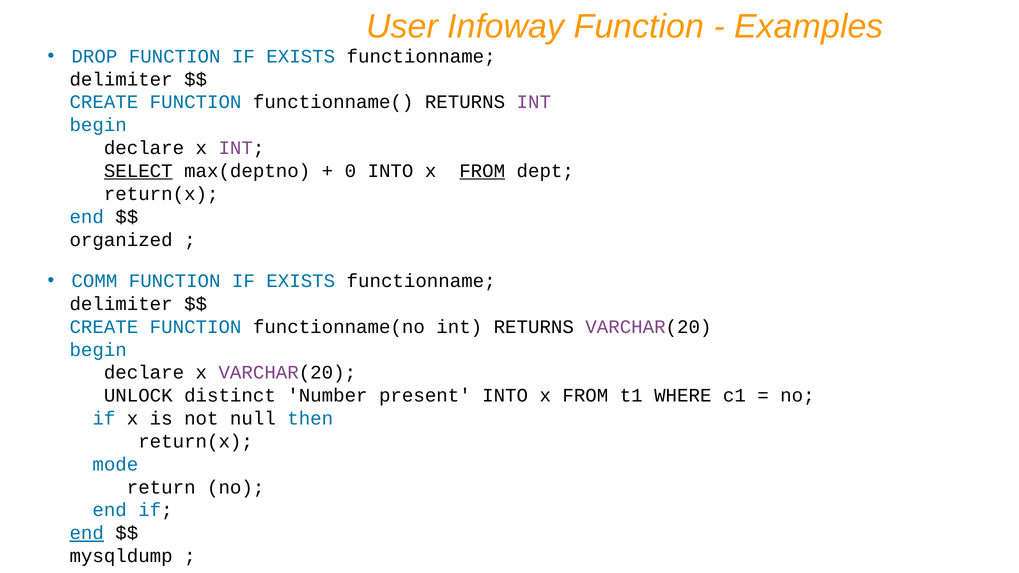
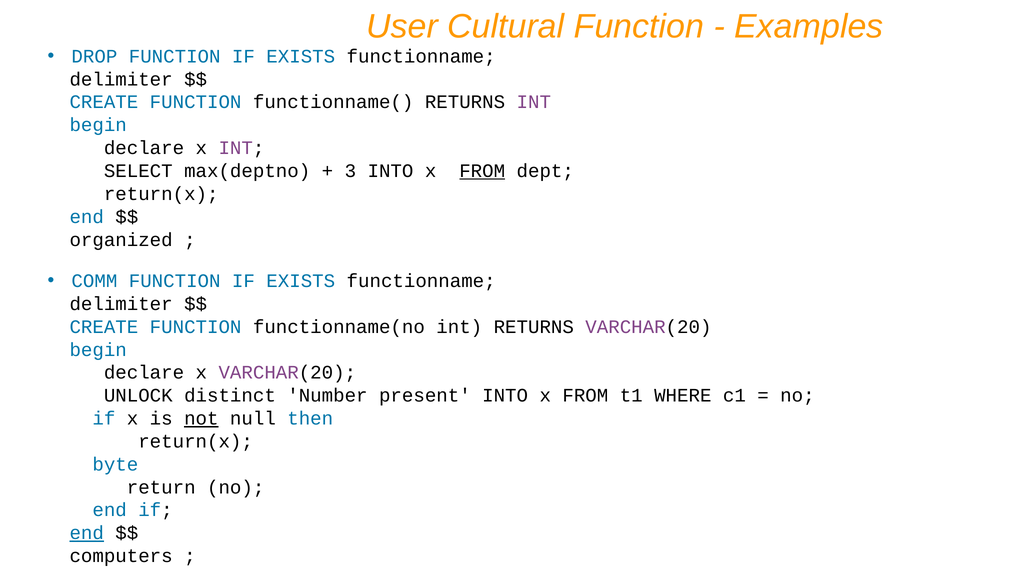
Infoway: Infoway -> Cultural
SELECT underline: present -> none
0: 0 -> 3
not underline: none -> present
mode: mode -> byte
mysqldump: mysqldump -> computers
